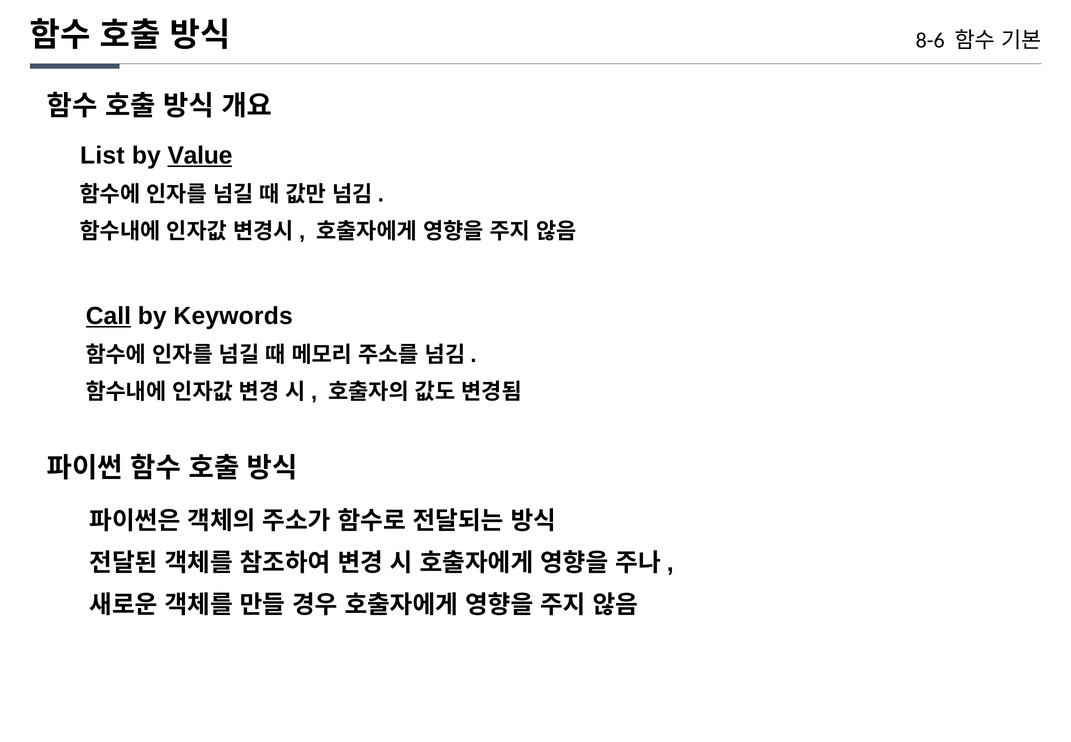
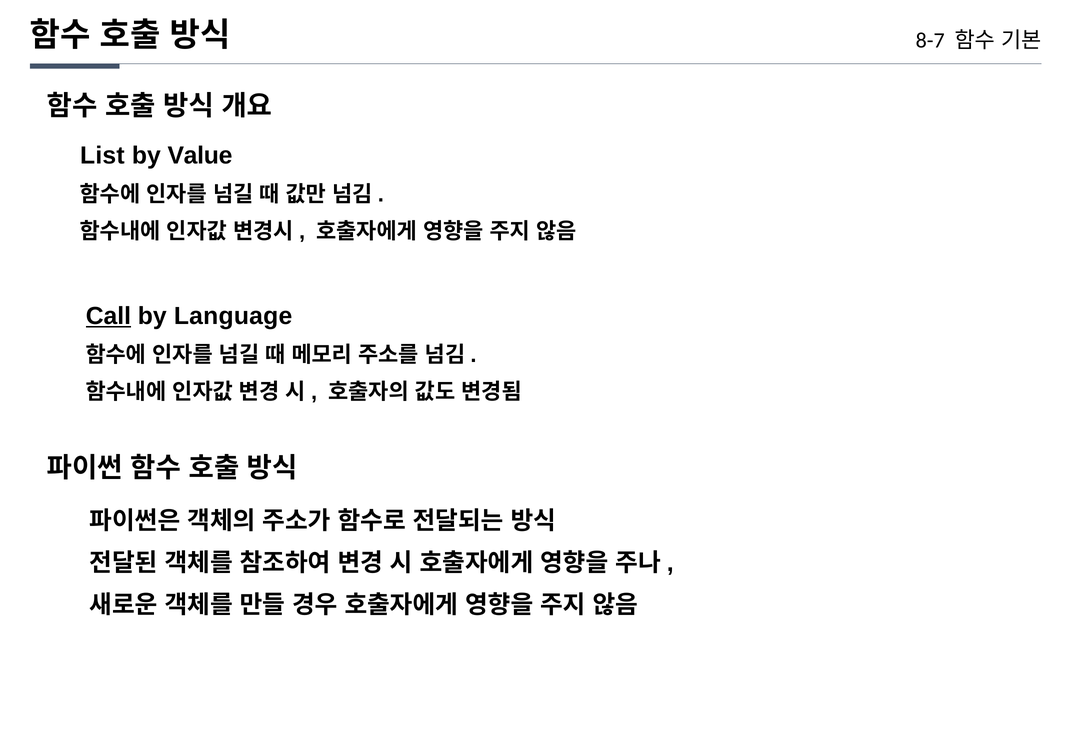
8-6: 8-6 -> 8-7
Value underline: present -> none
Keywords: Keywords -> Language
